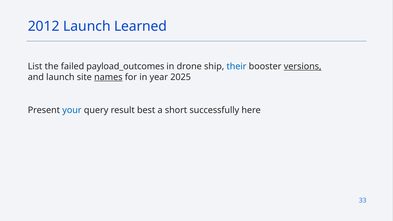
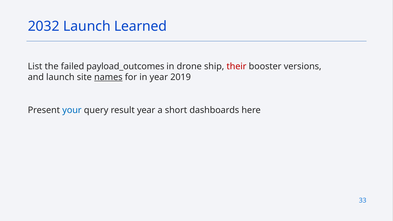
2012: 2012 -> 2032
their colour: blue -> red
versions underline: present -> none
2025: 2025 -> 2019
result best: best -> year
successfully: successfully -> dashboards
